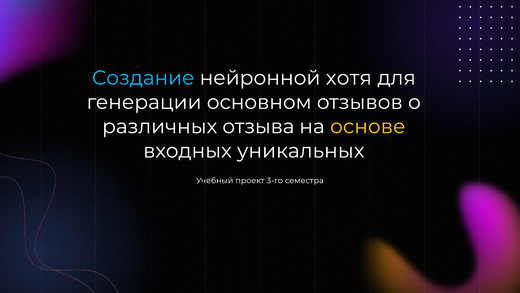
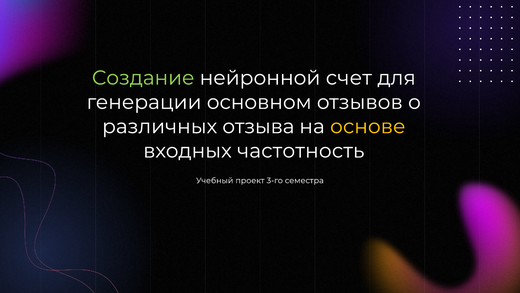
Создание colour: light blue -> light green
хотя: хотя -> счет
уникальных: уникальных -> частотность
